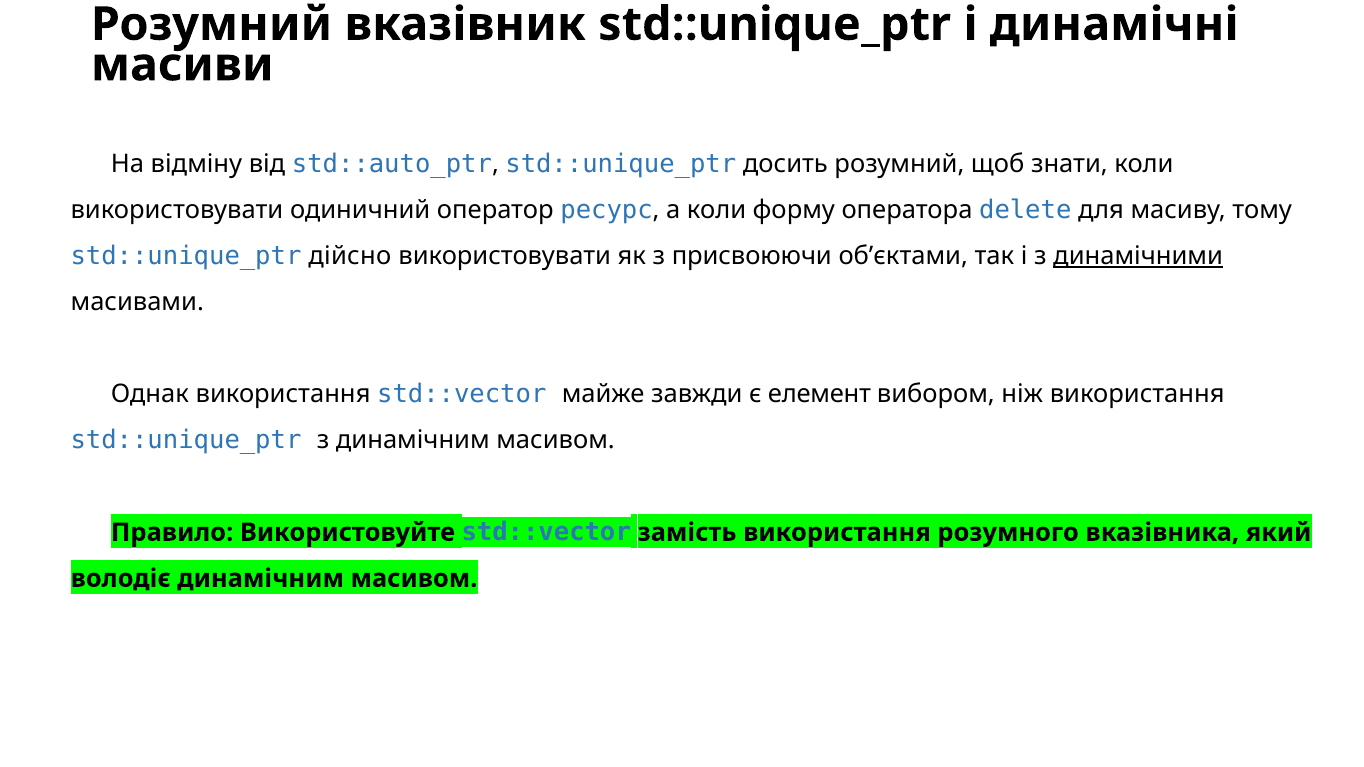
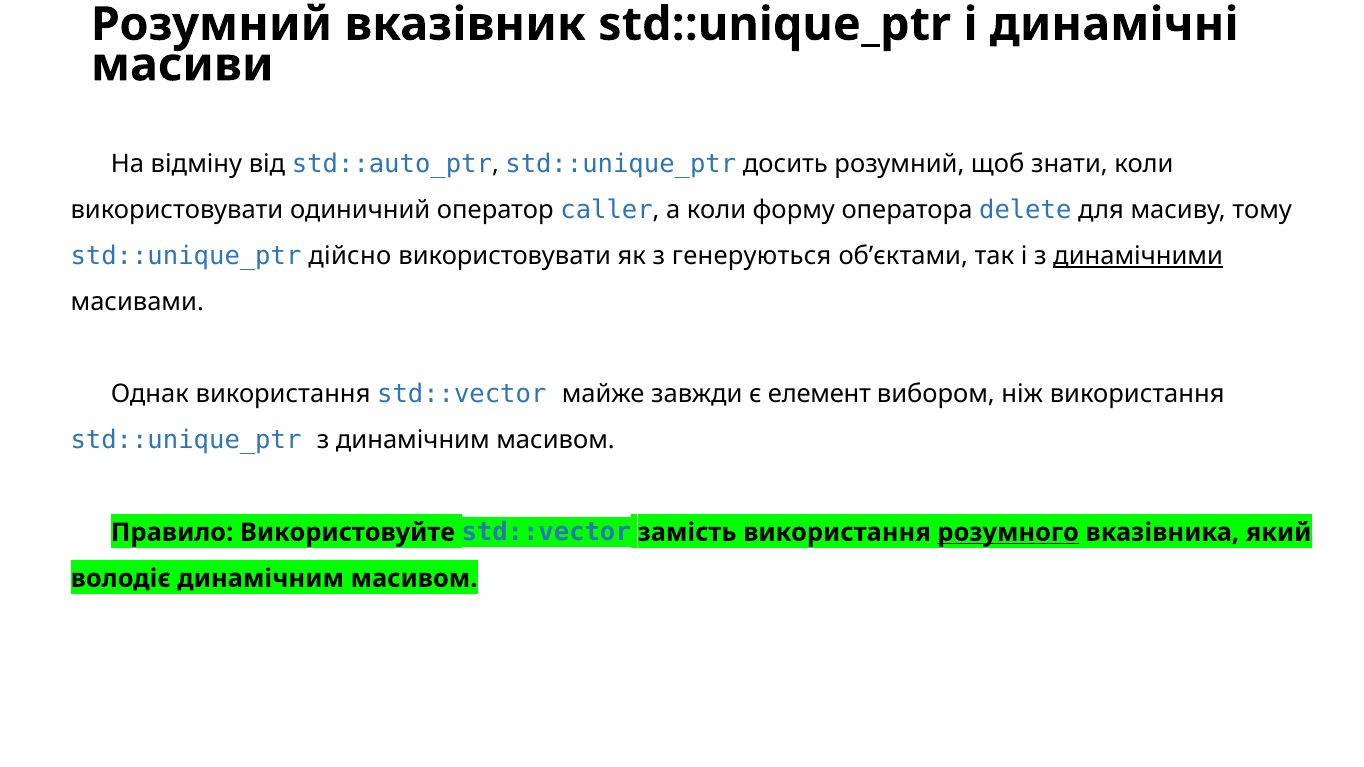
ресурс: ресурс -> caller
присвоюючи: присвоюючи -> генеруються
розумного underline: none -> present
